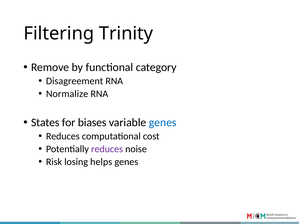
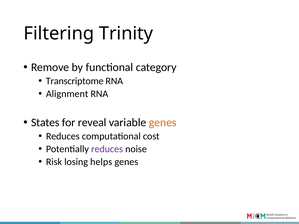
Disagreement: Disagreement -> Transcriptome
Normalize: Normalize -> Alignment
biases: biases -> reveal
genes at (163, 123) colour: blue -> orange
